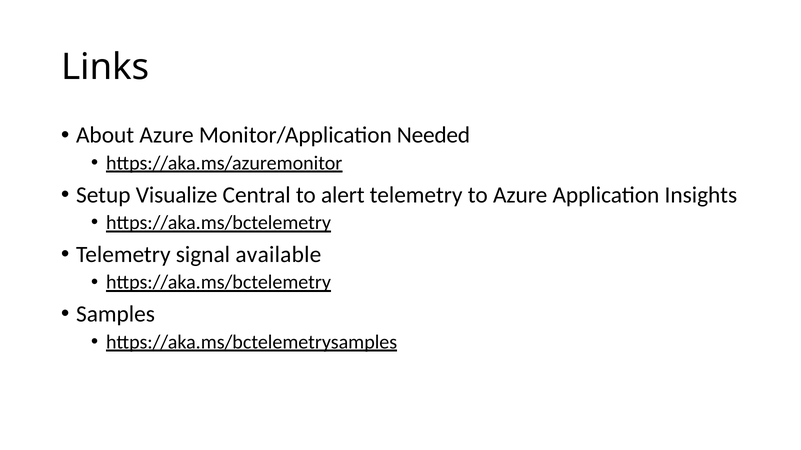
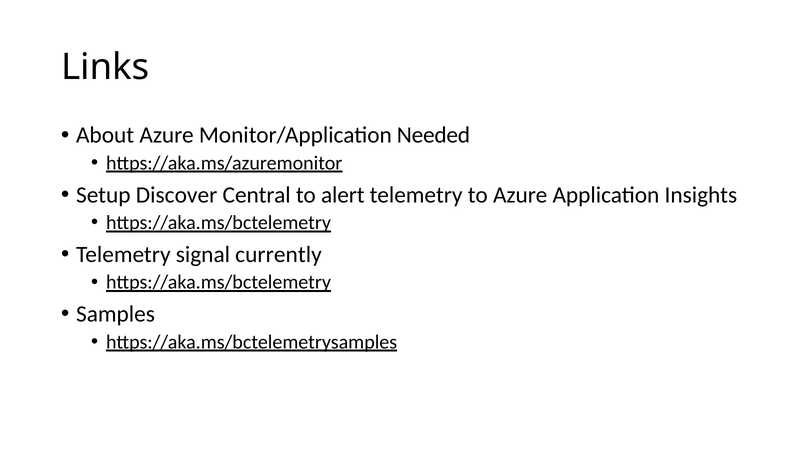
Visualize: Visualize -> Discover
available: available -> currently
